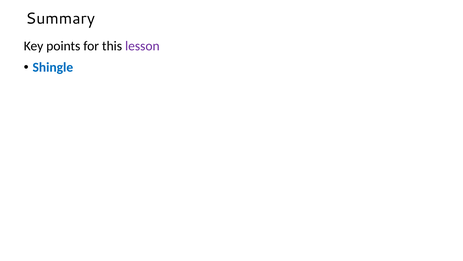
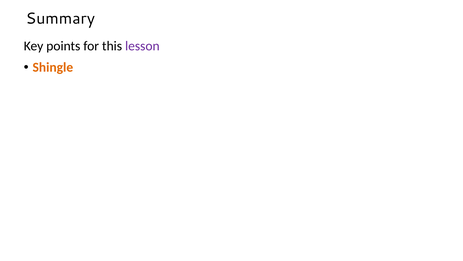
Shingle colour: blue -> orange
